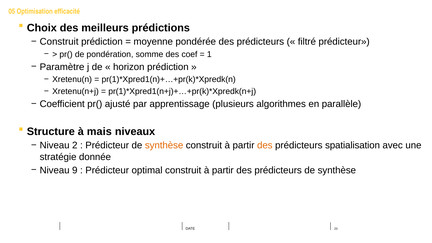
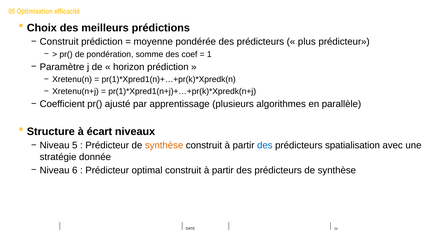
filtré: filtré -> plus
mais: mais -> écart
2: 2 -> 5
des at (265, 145) colour: orange -> blue
9: 9 -> 6
